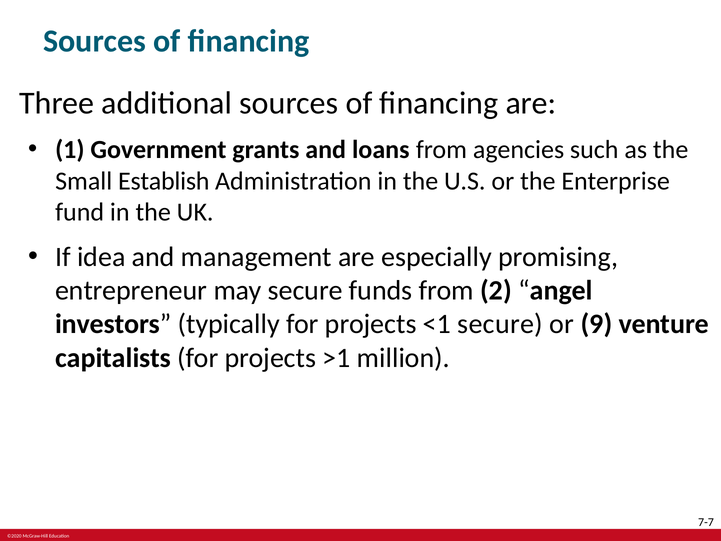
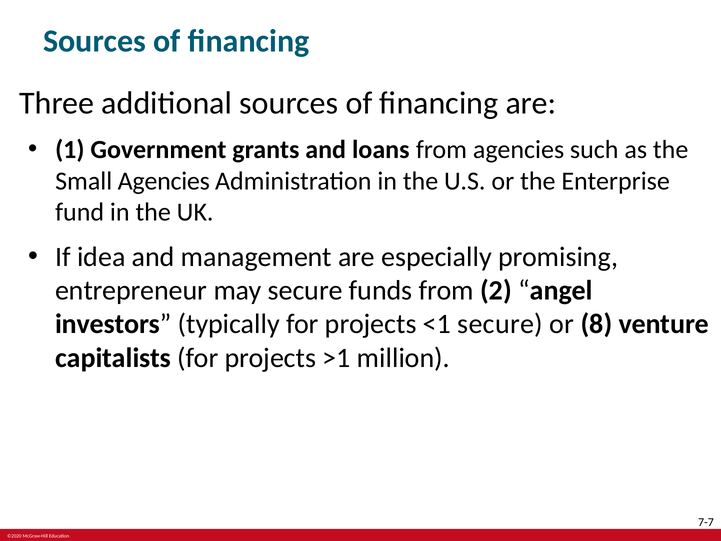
Small Establish: Establish -> Agencies
9: 9 -> 8
